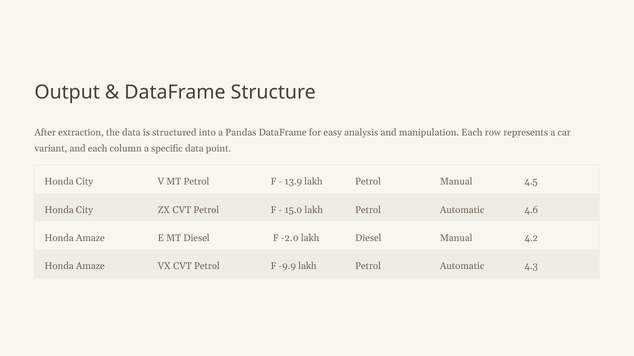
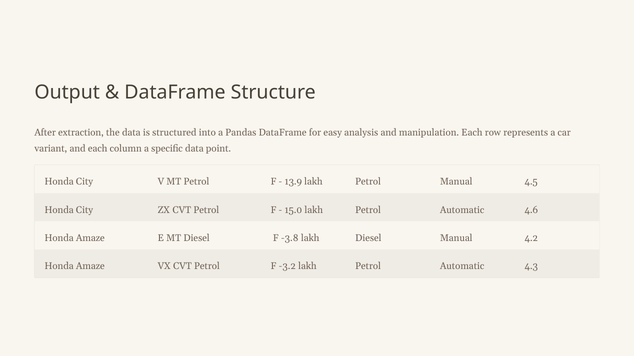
-2.0: -2.0 -> -3.8
-9.9: -9.9 -> -3.2
